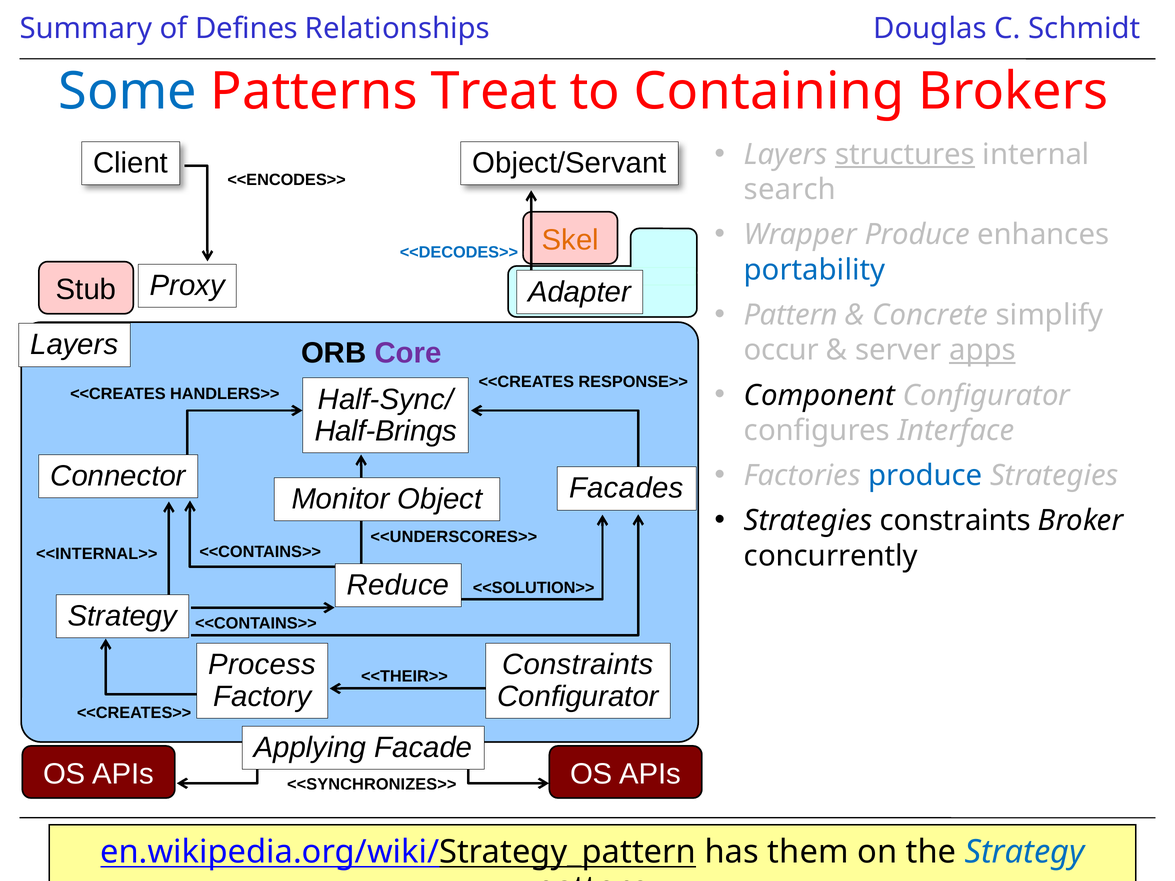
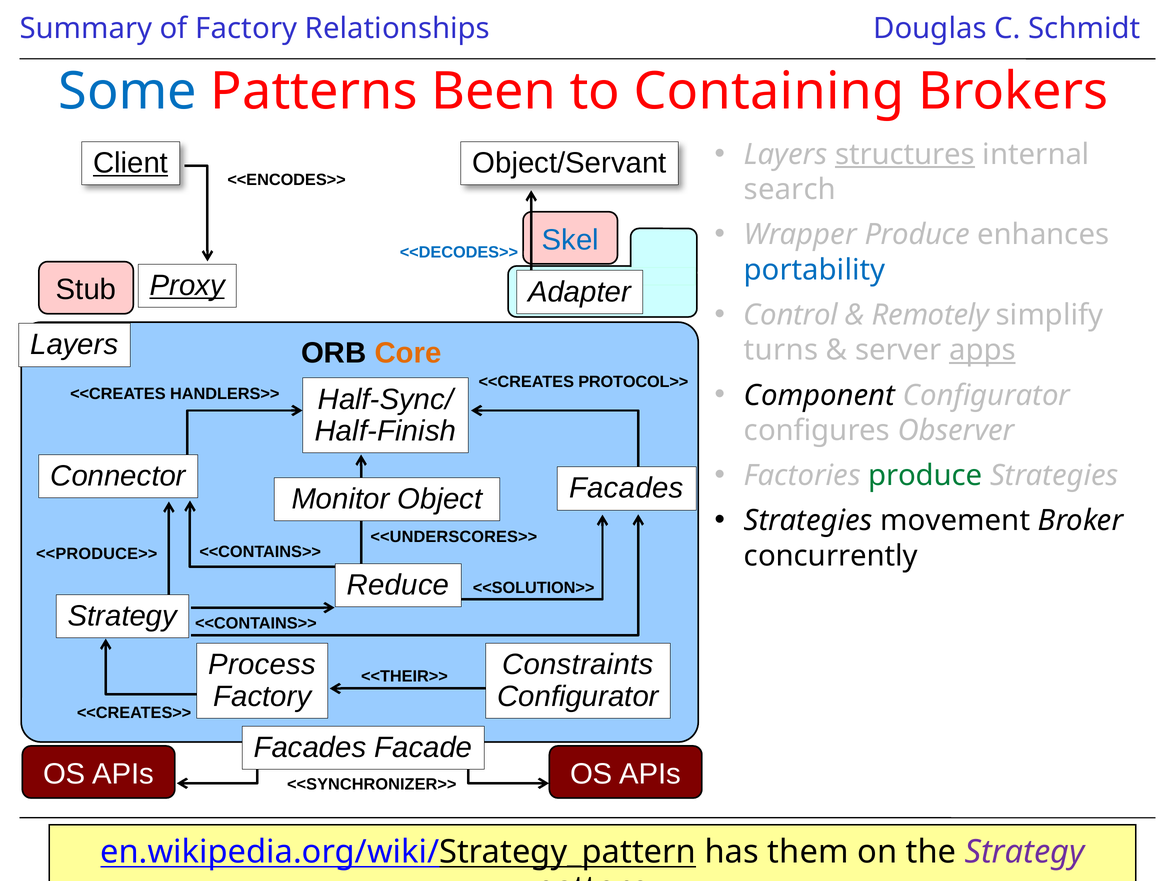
Defines at (247, 29): Defines -> Factory
Treat: Treat -> Been
Client underline: none -> present
Skel colour: orange -> blue
Proxy underline: none -> present
Pattern at (791, 315): Pattern -> Control
Concrete: Concrete -> Remotely
Core colour: purple -> orange
occur: occur -> turns
RESPONSE>>: RESPONSE>> -> PROTOCOL>>
Half-Brings: Half-Brings -> Half-Finish
Interface: Interface -> Observer
produce at (925, 476) colour: blue -> green
Strategies constraints: constraints -> movement
<<INTERNAL>>: <<INTERNAL>> -> <<PRODUCE>>
Applying at (310, 748): Applying -> Facades
<<SYNCHRONIZES>>: <<SYNCHRONIZES>> -> <<SYNCHRONIZER>>
Strategy at (1025, 852) colour: blue -> purple
